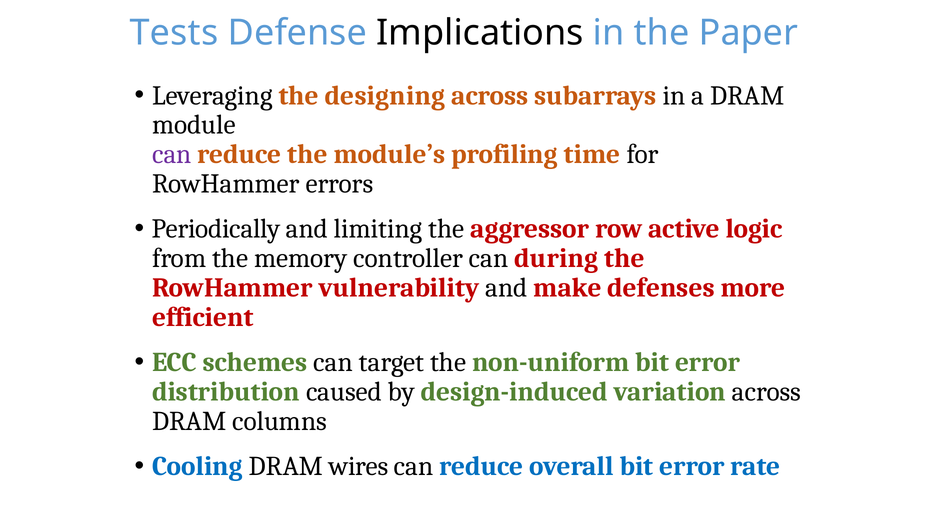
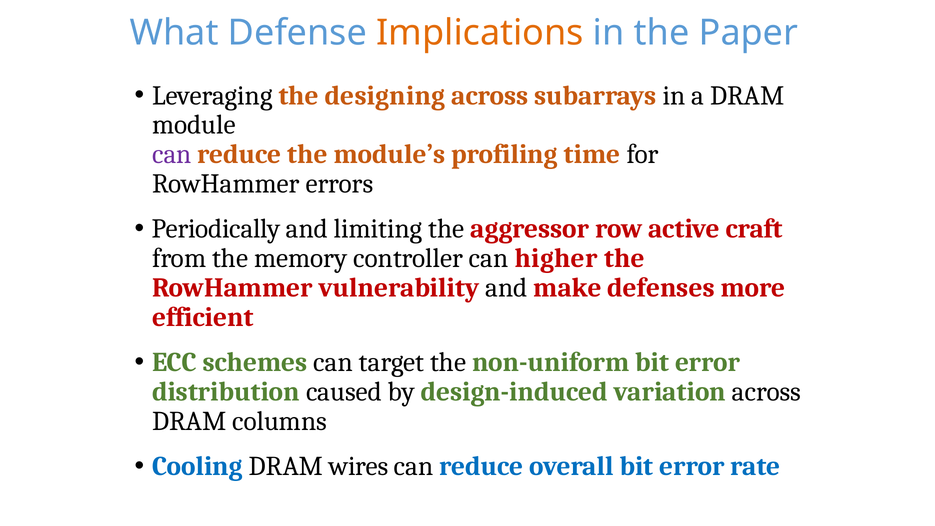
Tests: Tests -> What
Implications colour: black -> orange
logic: logic -> craft
during: during -> higher
